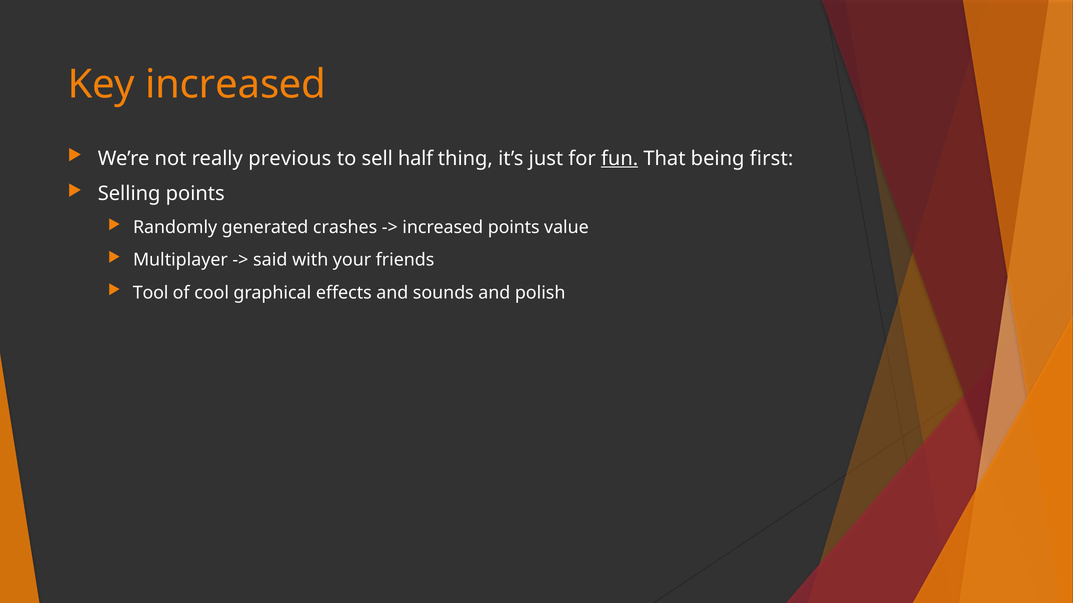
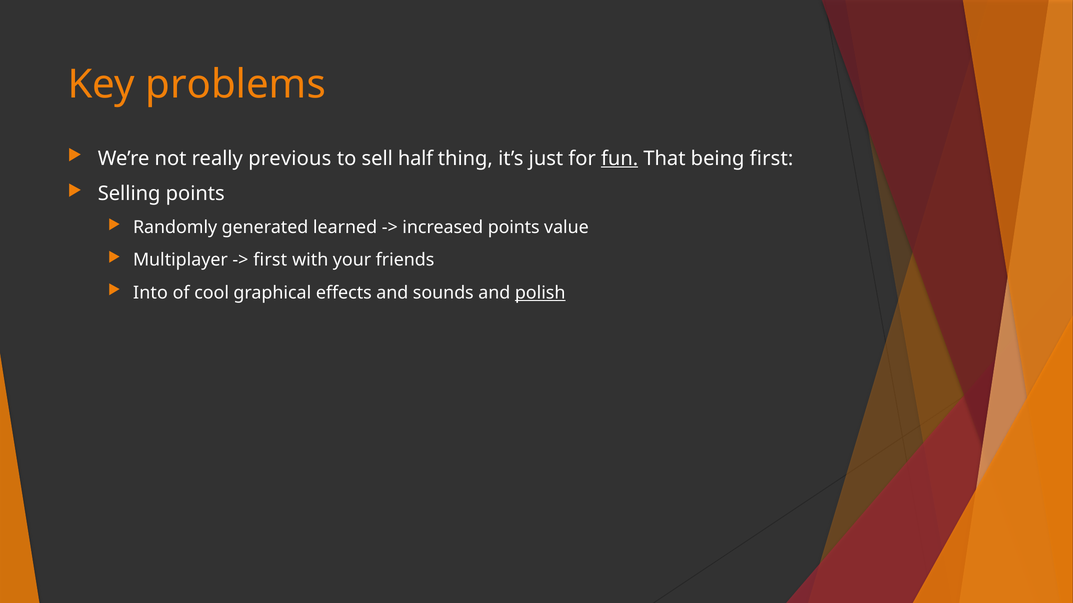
Key increased: increased -> problems
crashes: crashes -> learned
said at (270, 260): said -> first
Tool: Tool -> Into
polish underline: none -> present
